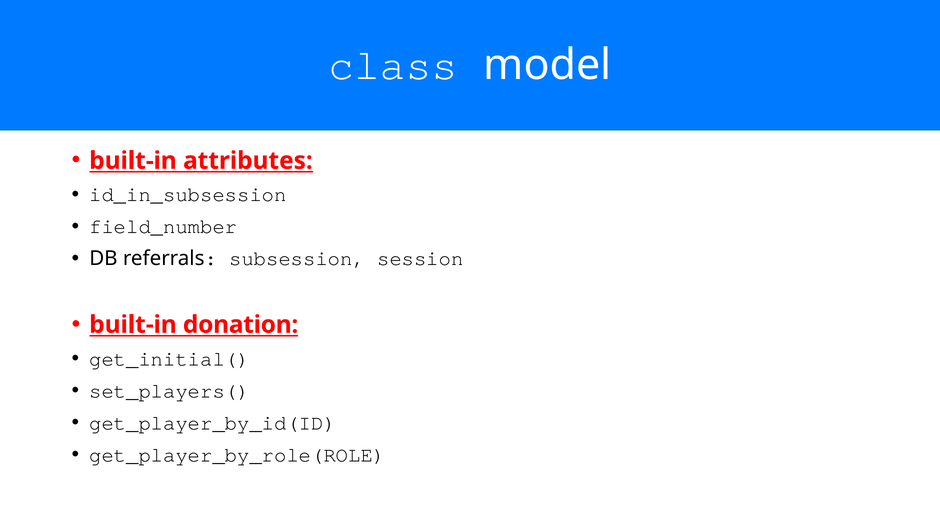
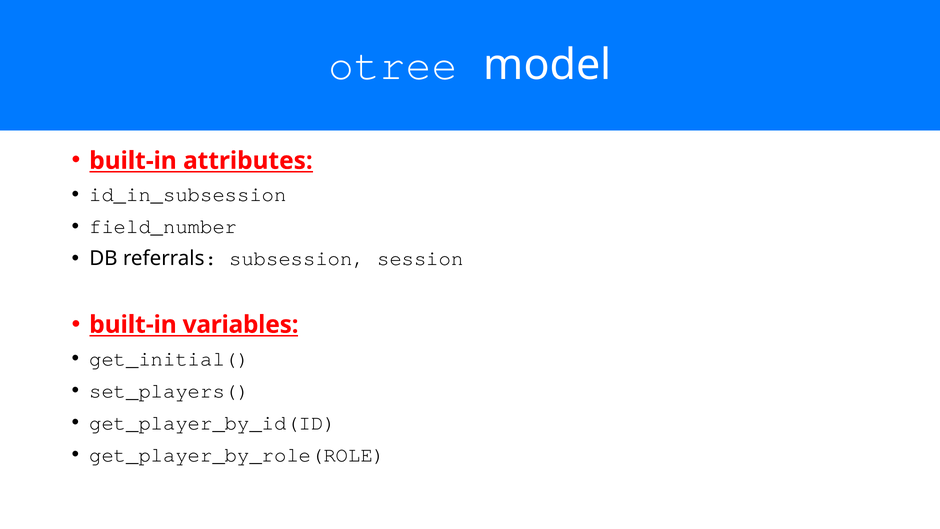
class: class -> otree
donation: donation -> variables
